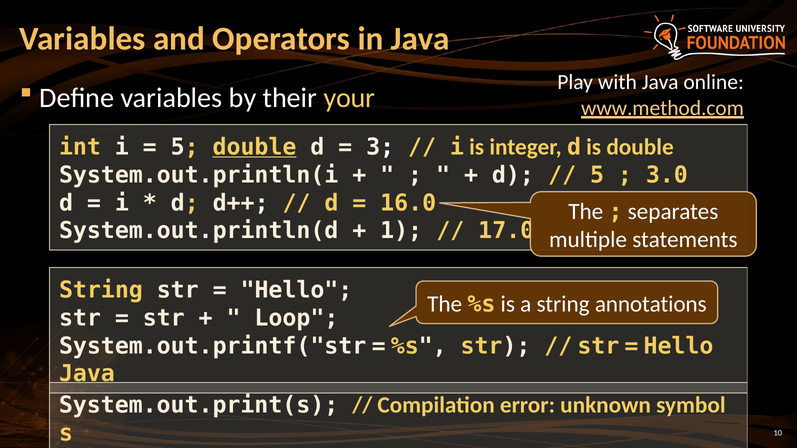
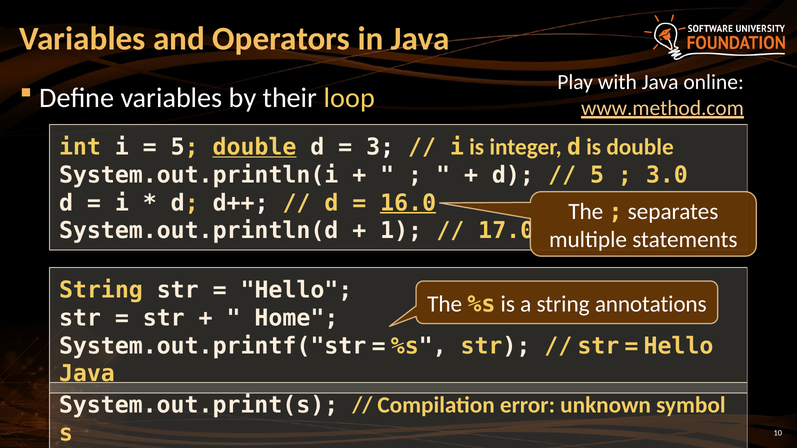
your: your -> loop
16.0 underline: none -> present
Loop: Loop -> Home
